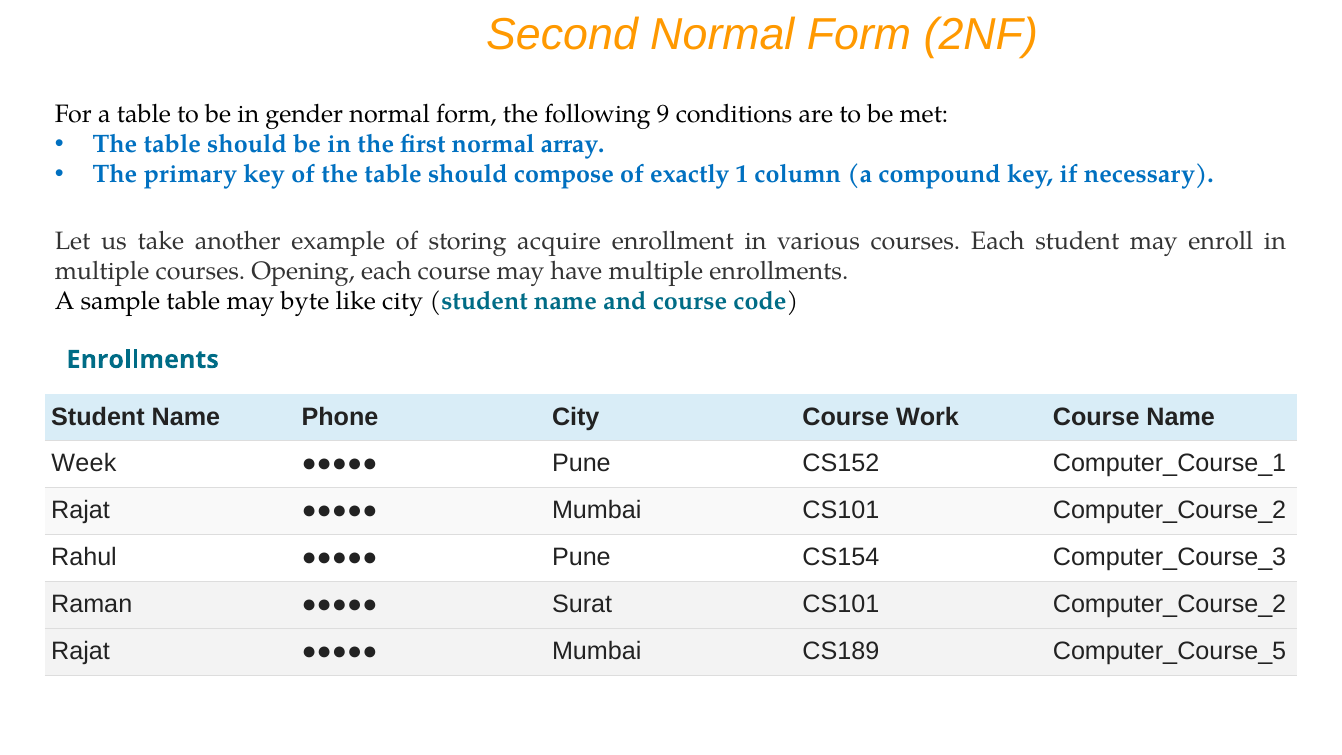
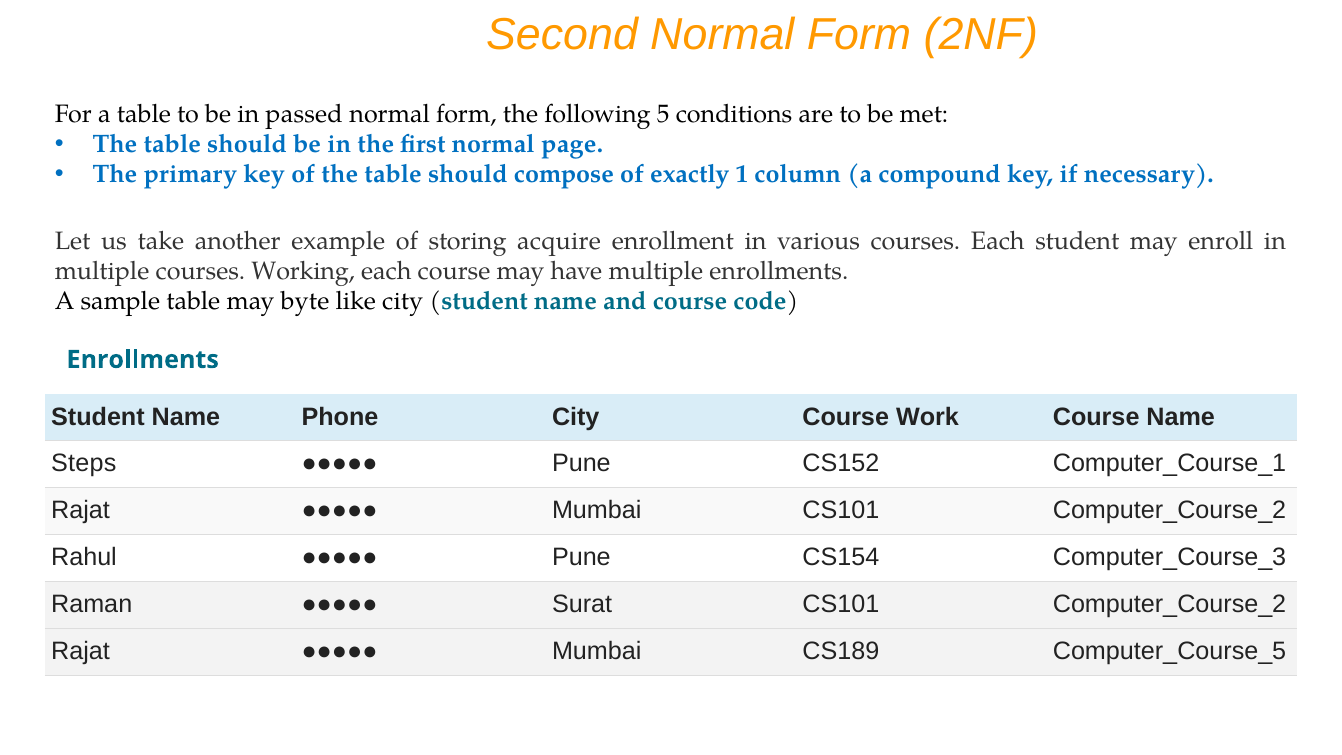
gender: gender -> passed
9: 9 -> 5
array: array -> page
Opening: Opening -> Working
Week: Week -> Steps
